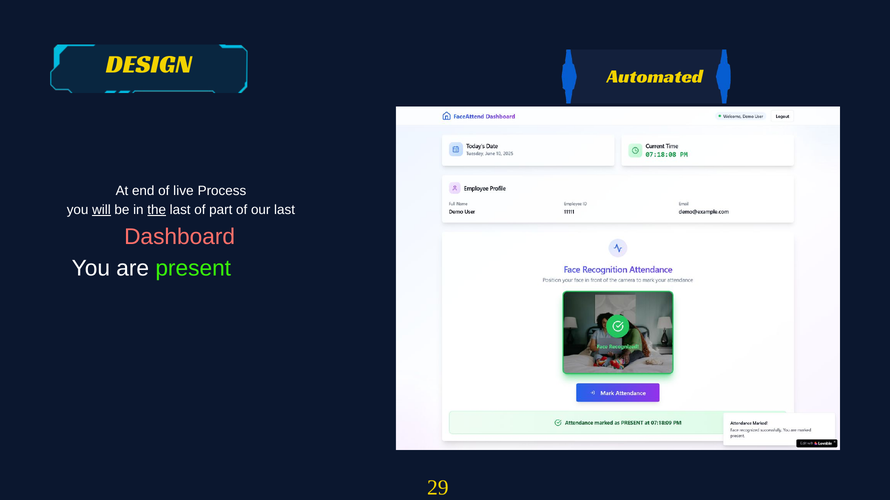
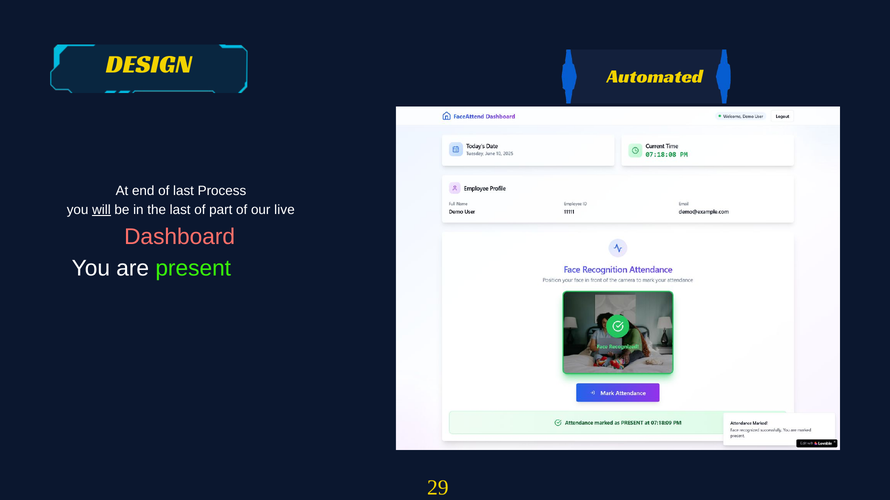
of live: live -> last
the underline: present -> none
our last: last -> live
